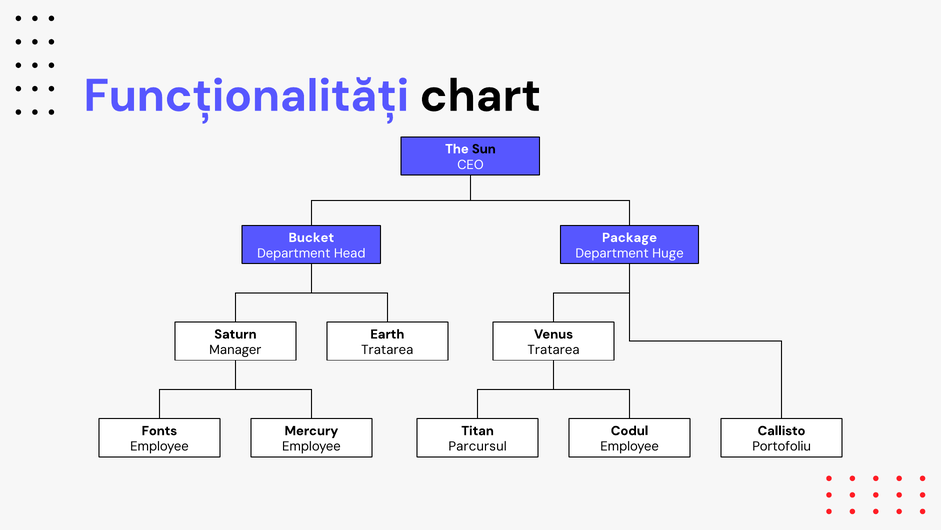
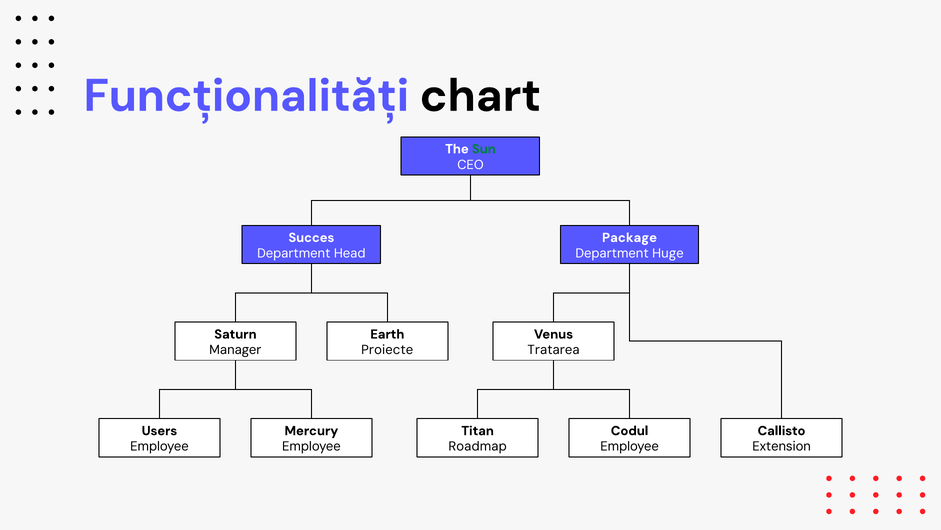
Sun colour: black -> green
Bucket: Bucket -> Succes
Tratarea at (387, 350): Tratarea -> Proiecte
Fonts: Fonts -> Users
Parcursul: Parcursul -> Roadmap
Portofoliu: Portofoliu -> Extension
